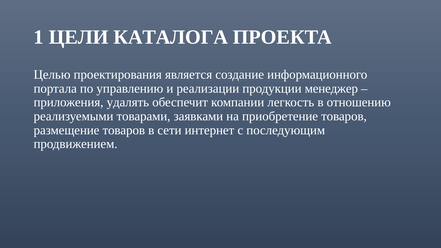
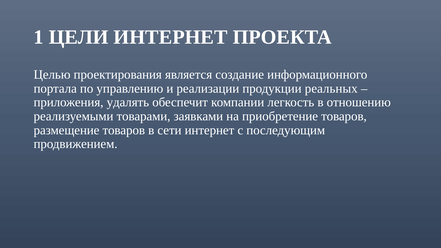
ЦЕЛИ КАТАЛОГА: КАТАЛОГА -> ИНТЕРНЕТ
менеджер: менеджер -> реальных
